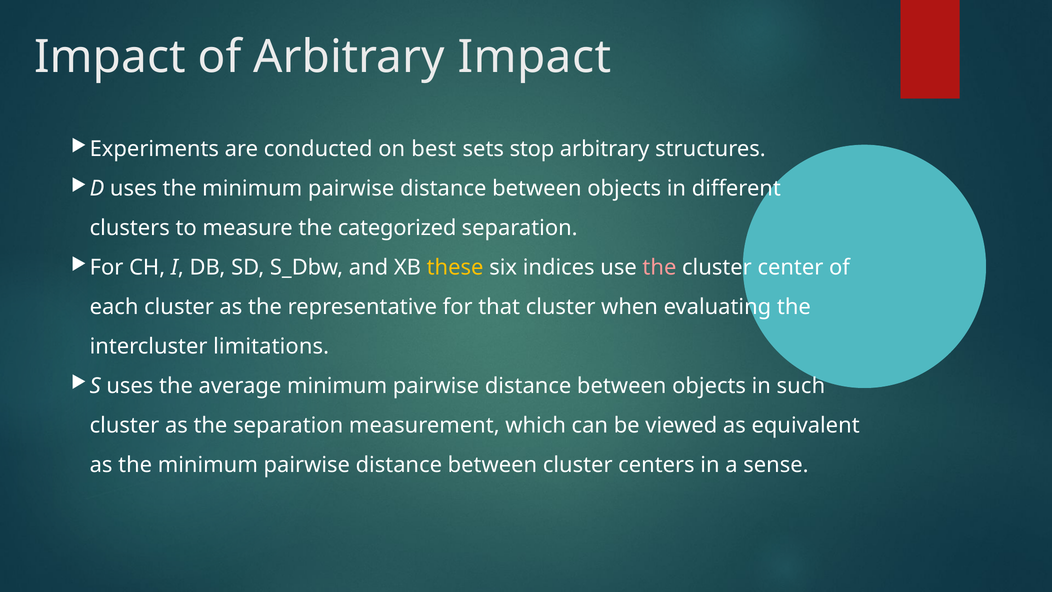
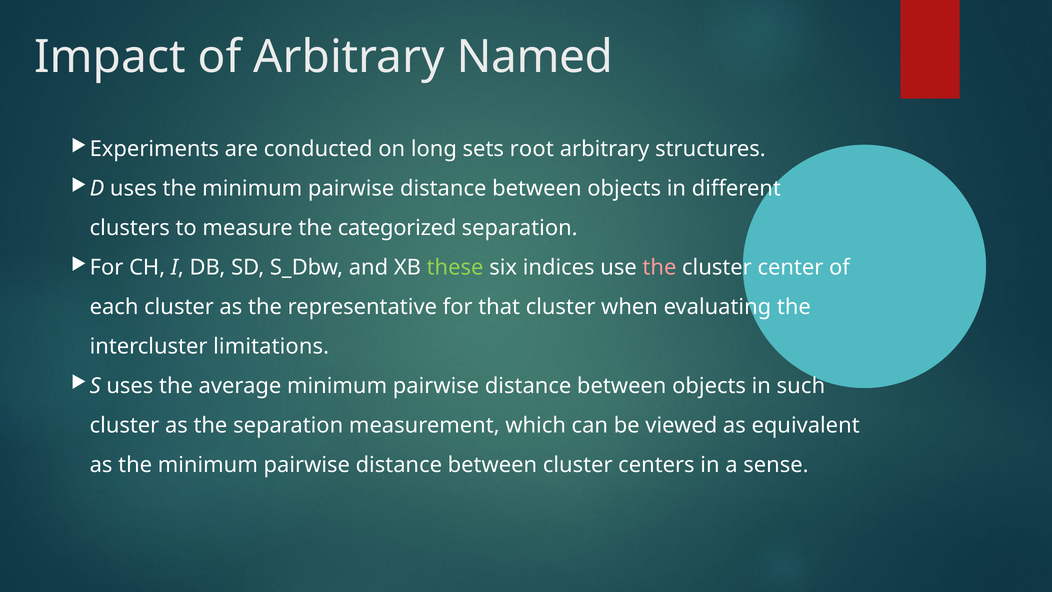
Arbitrary Impact: Impact -> Named
best: best -> long
stop: stop -> root
these colour: yellow -> light green
